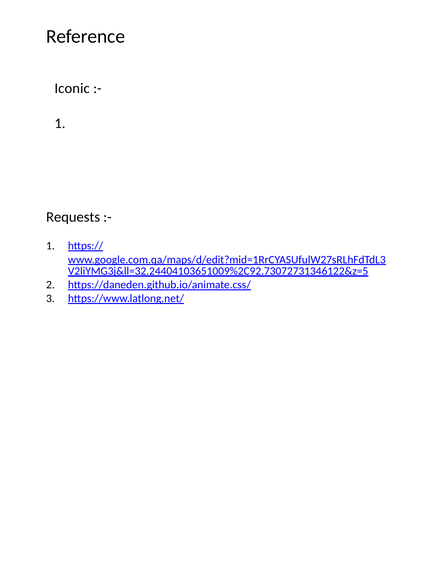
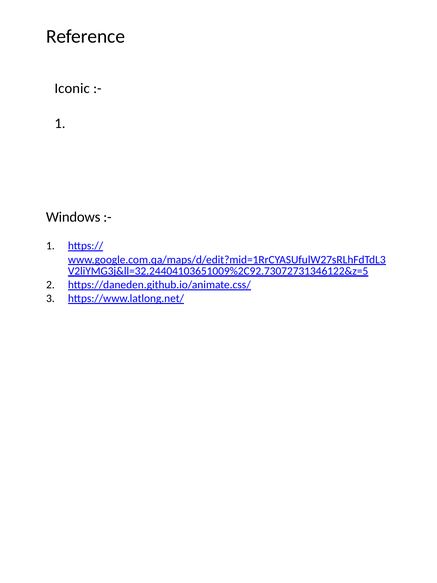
Requests: Requests -> Windows
